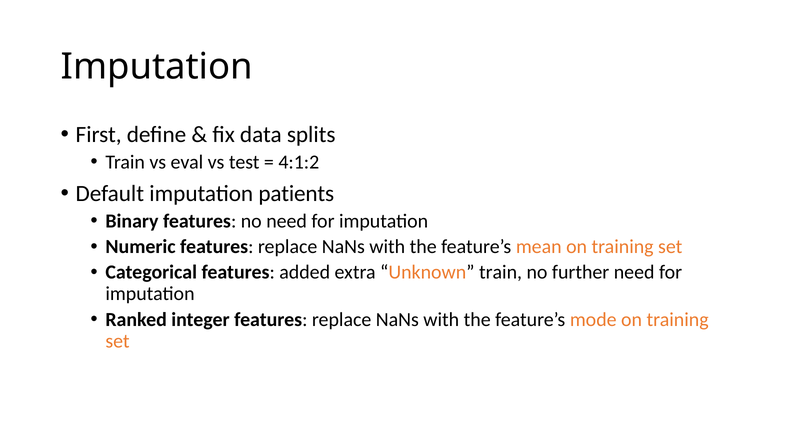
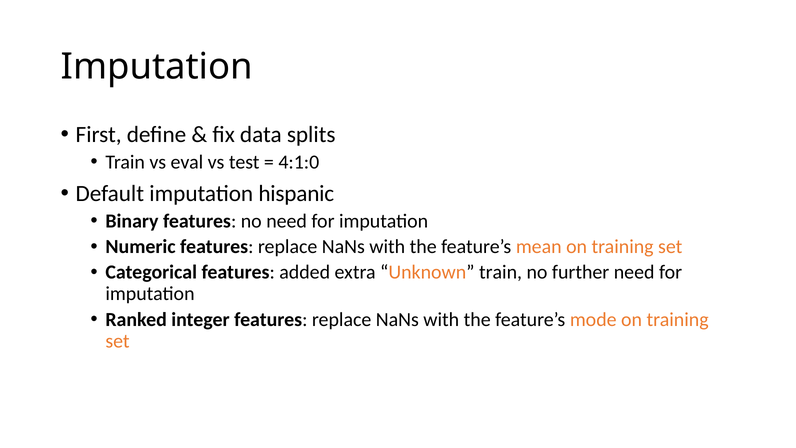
4:1:2: 4:1:2 -> 4:1:0
patients: patients -> hispanic
